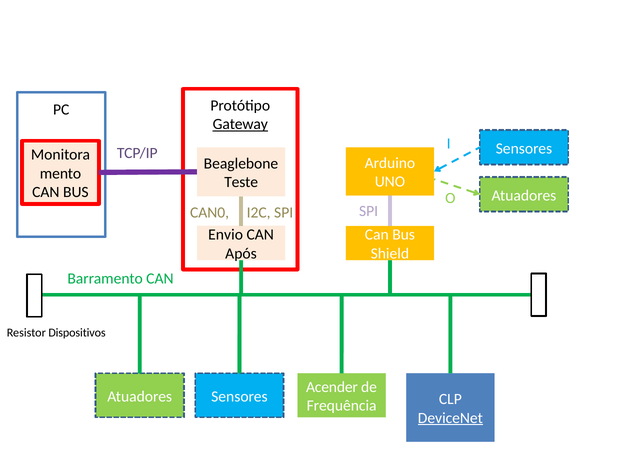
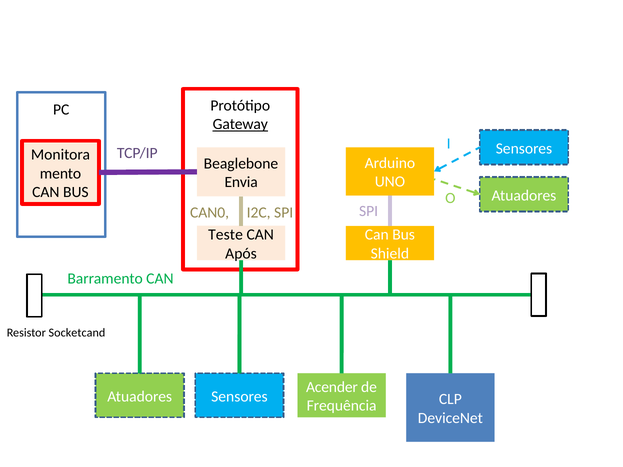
Teste: Teste -> Envia
Envio: Envio -> Teste
Dispositivos: Dispositivos -> Socketcand
DeviceNet underline: present -> none
